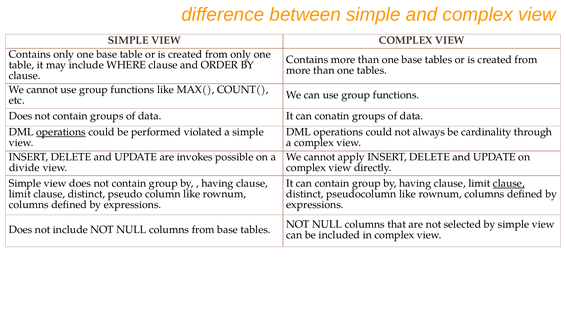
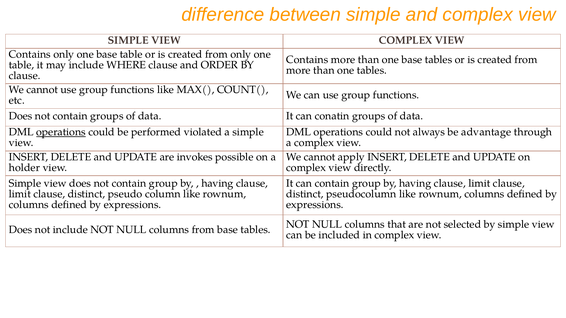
cardinality: cardinality -> advantage
divide: divide -> holder
clause at (509, 184) underline: present -> none
